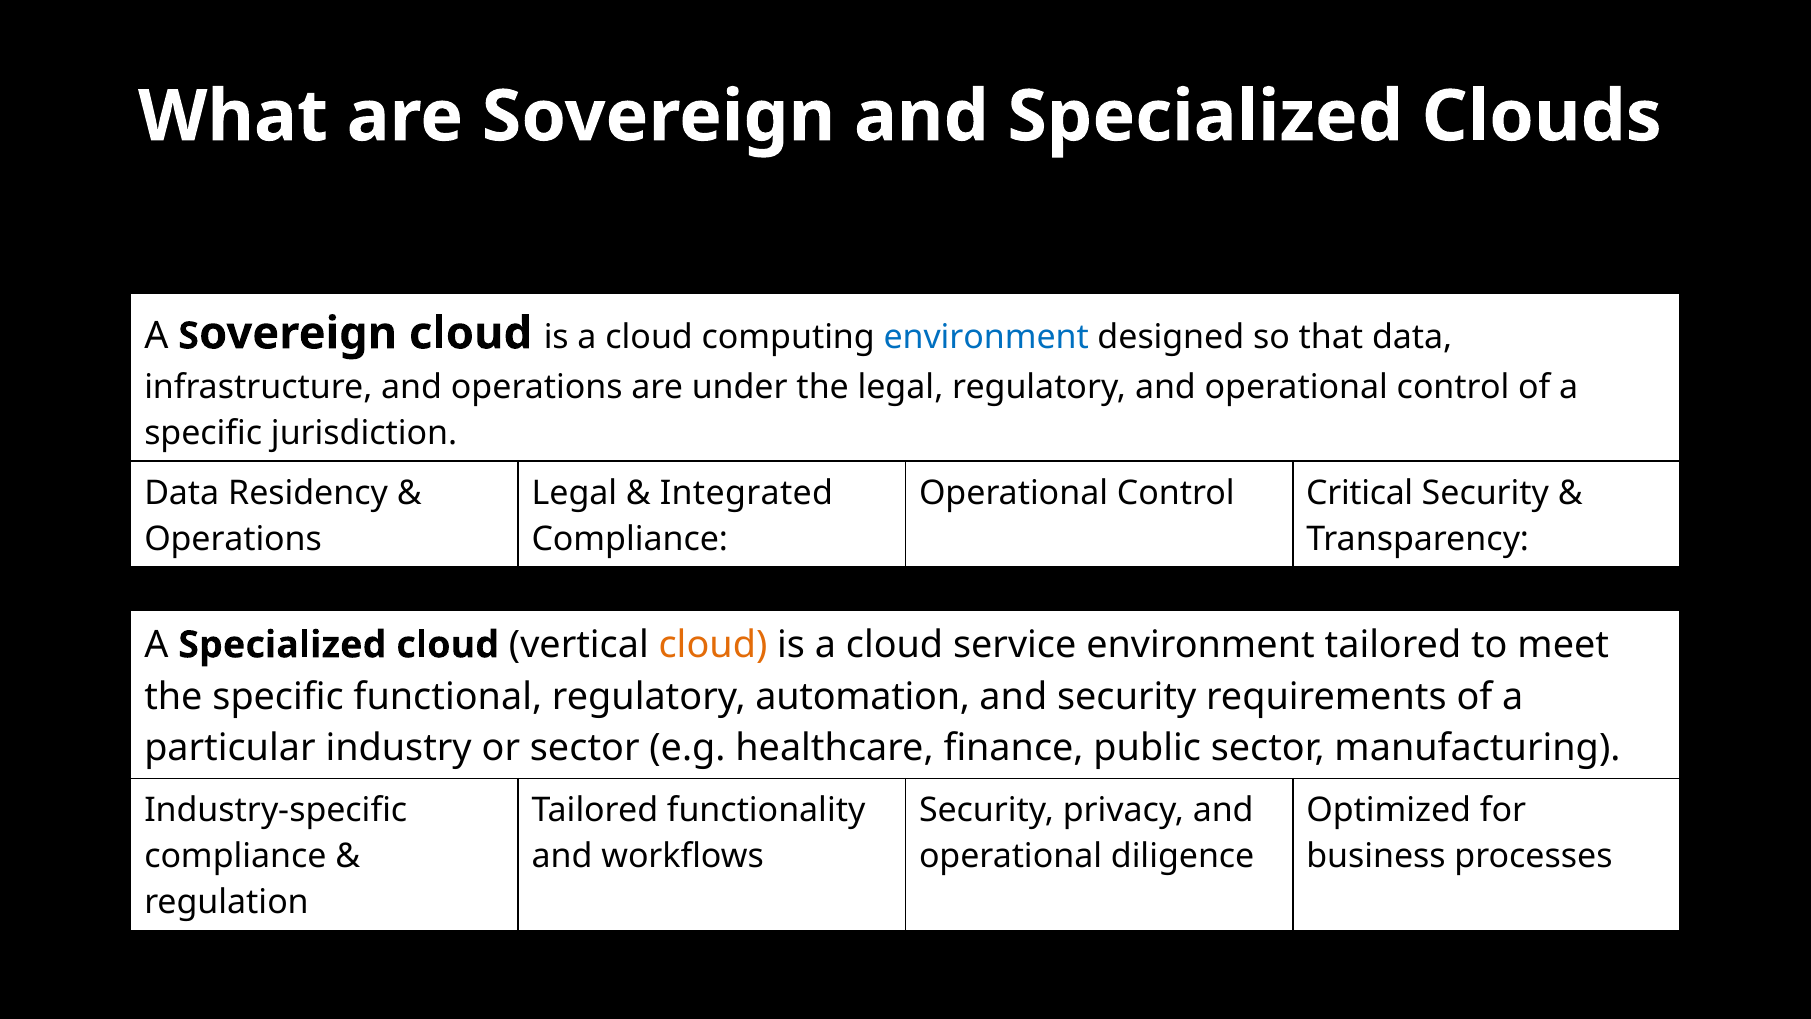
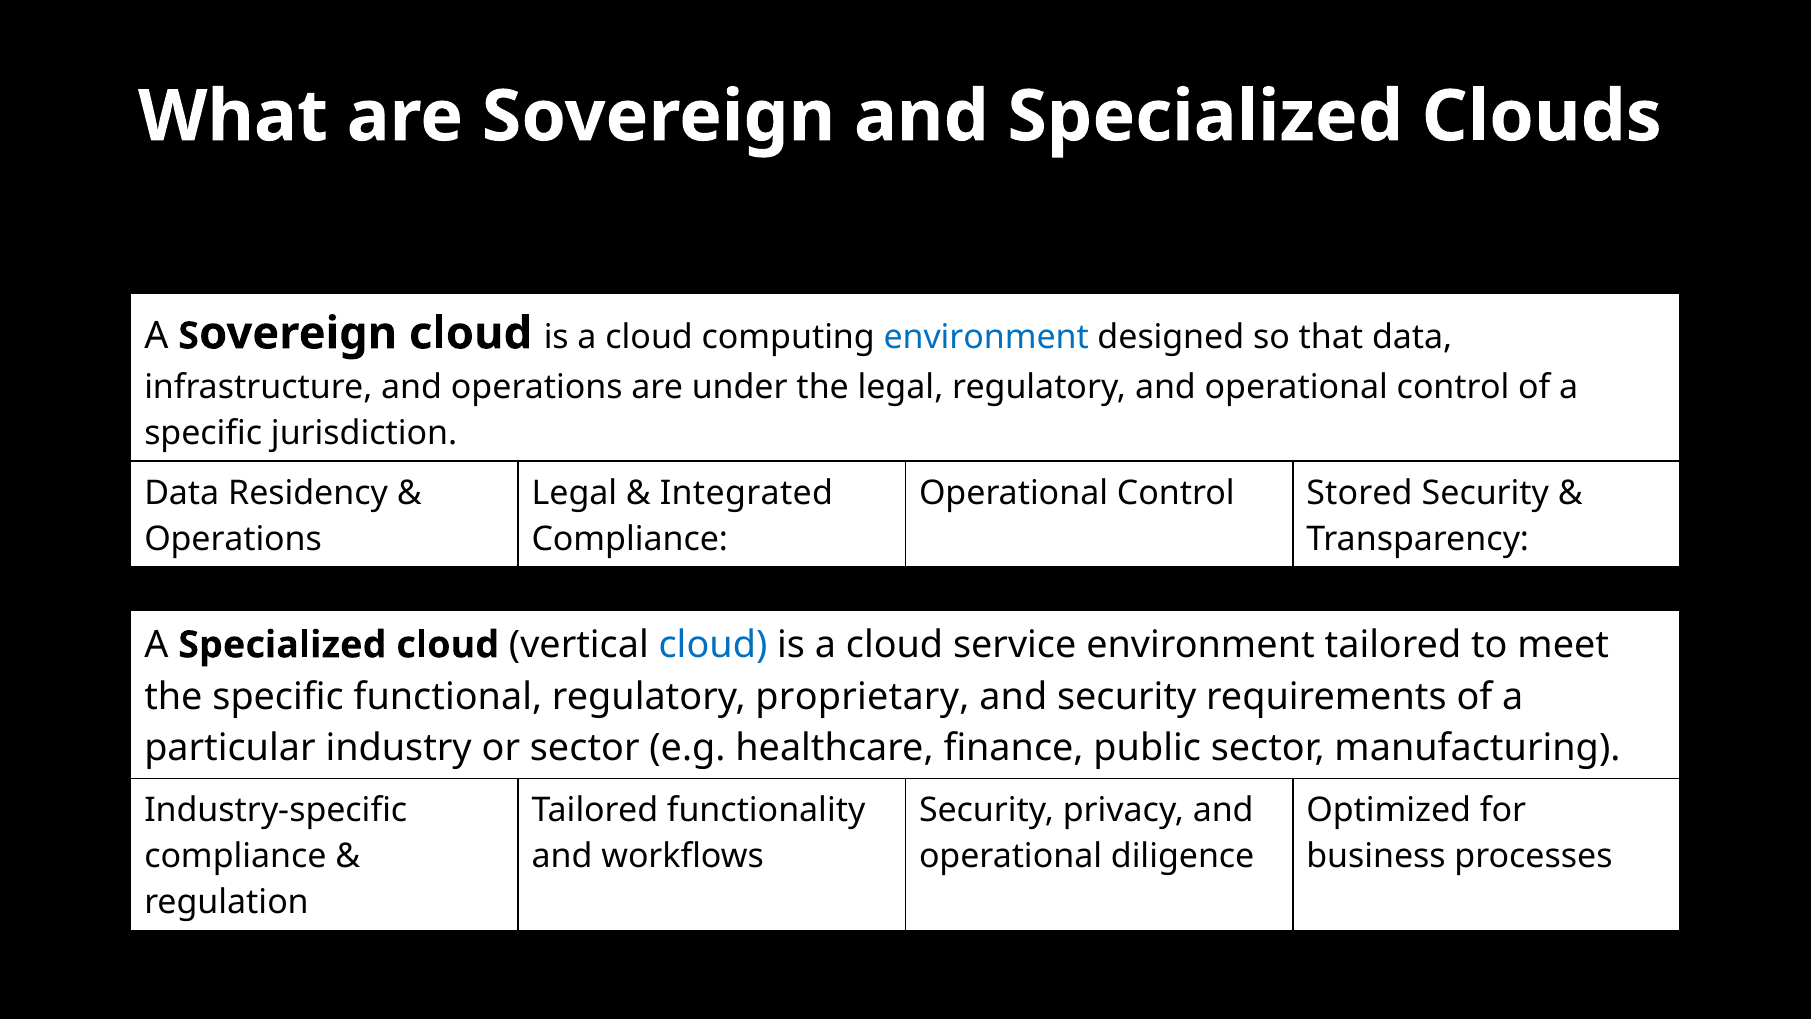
Critical: Critical -> Stored
cloud at (713, 645) colour: orange -> blue
automation: automation -> proprietary
